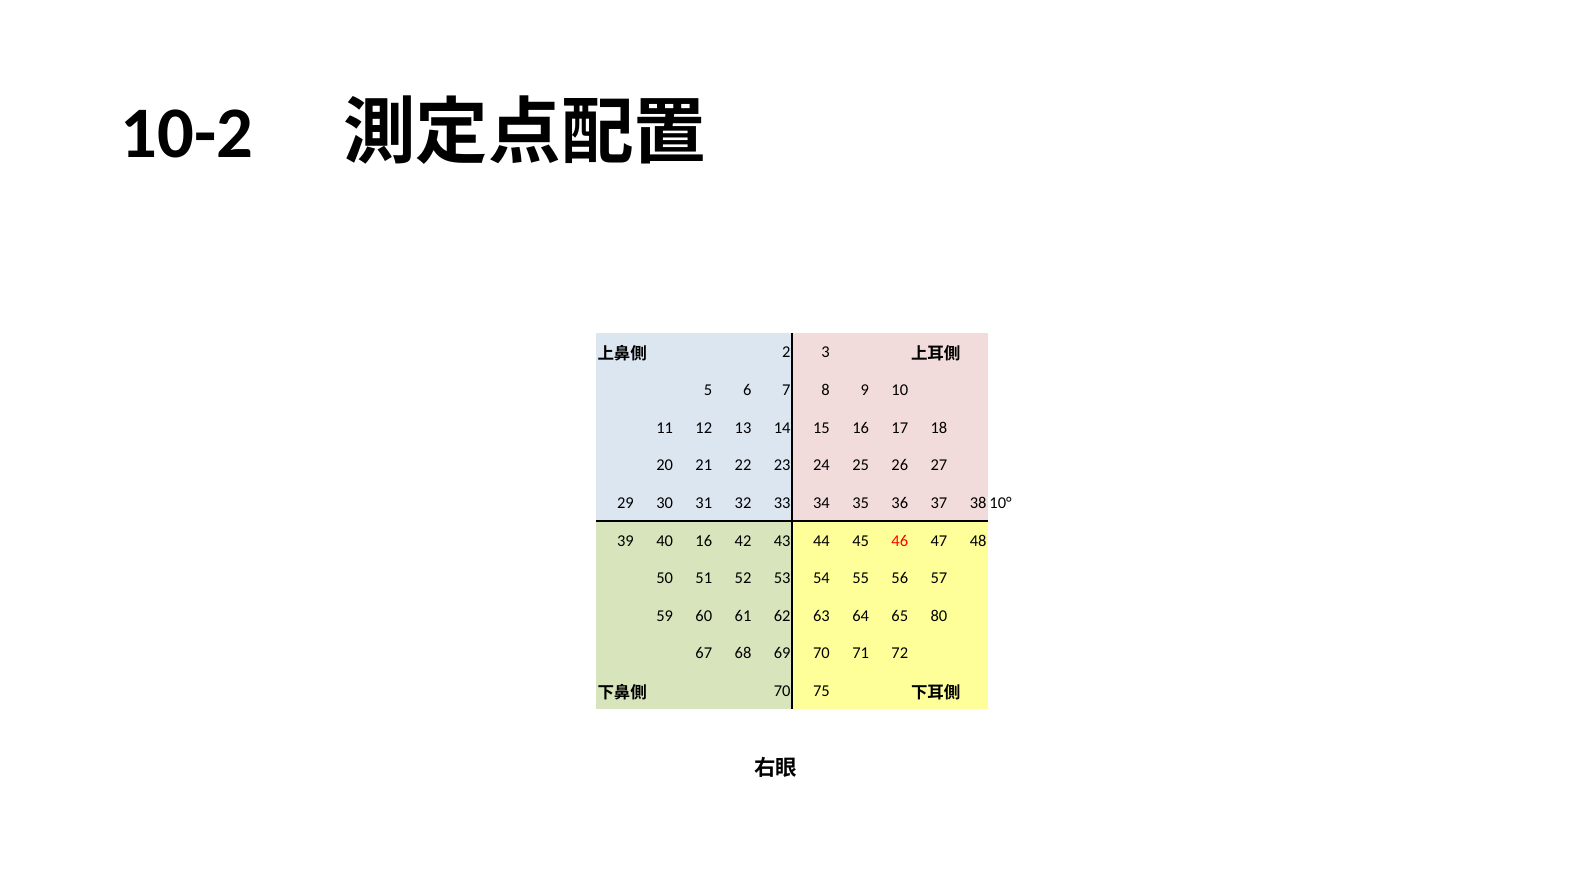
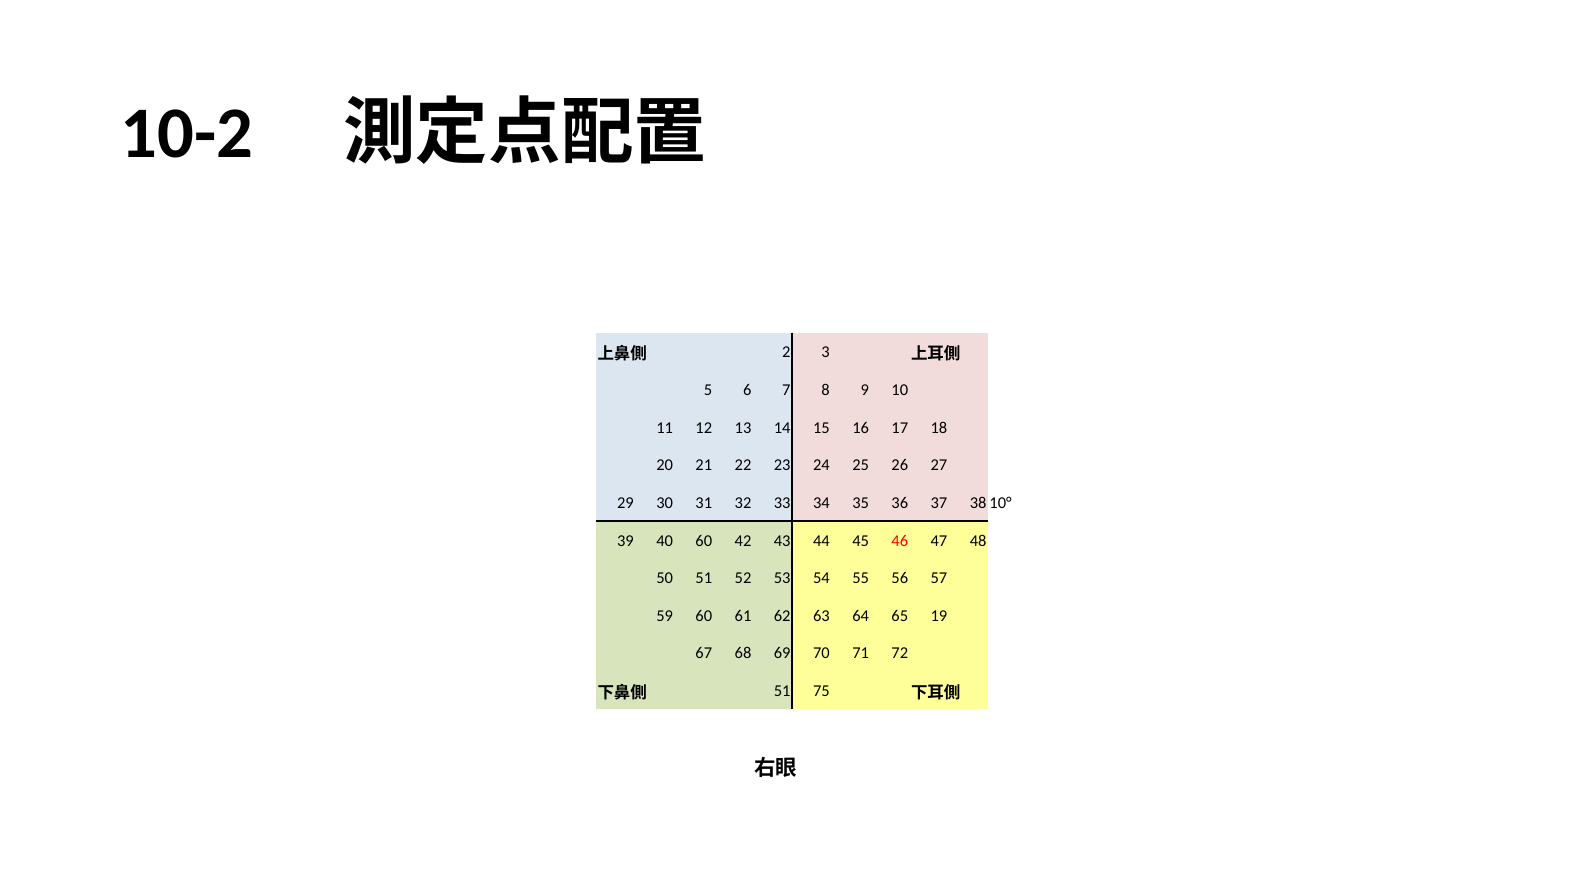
40 16: 16 -> 60
80: 80 -> 19
70 at (782, 691): 70 -> 51
